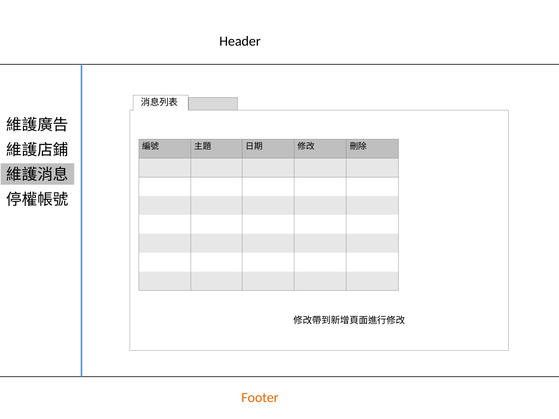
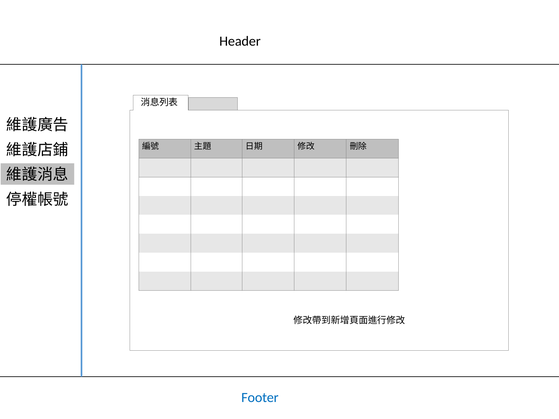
Footer colour: orange -> blue
